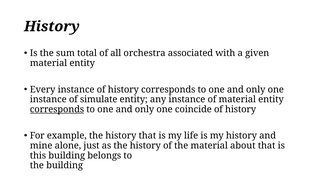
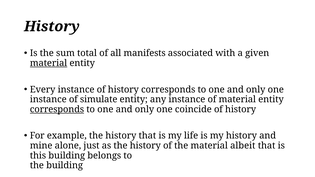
orchestra: orchestra -> manifests
material at (49, 63) underline: none -> present
about: about -> albeit
